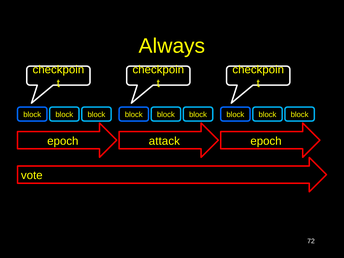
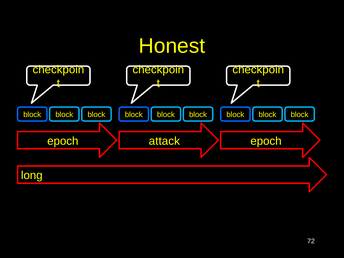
Always: Always -> Honest
vote: vote -> long
